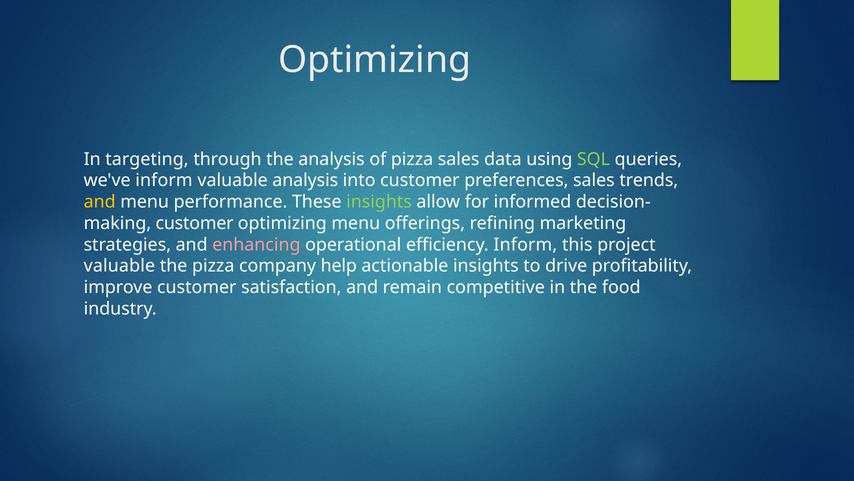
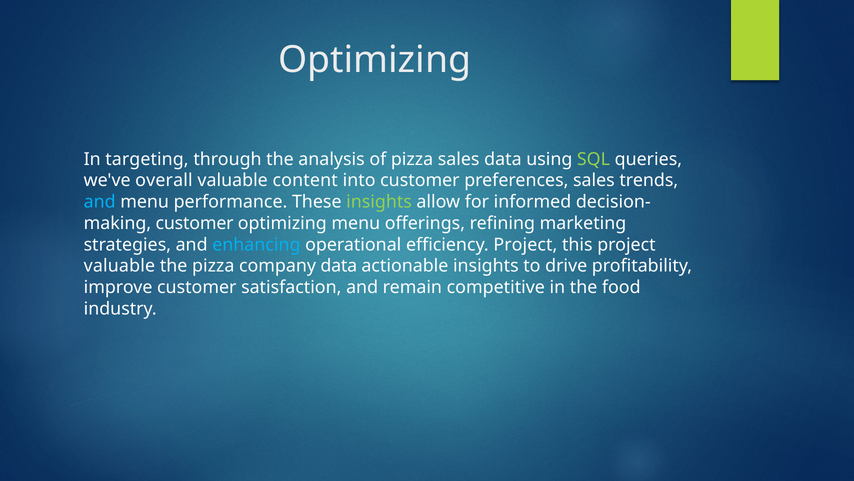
we've inform: inform -> overall
valuable analysis: analysis -> content
and at (100, 202) colour: yellow -> light blue
enhancing colour: pink -> light blue
efficiency Inform: Inform -> Project
company help: help -> data
